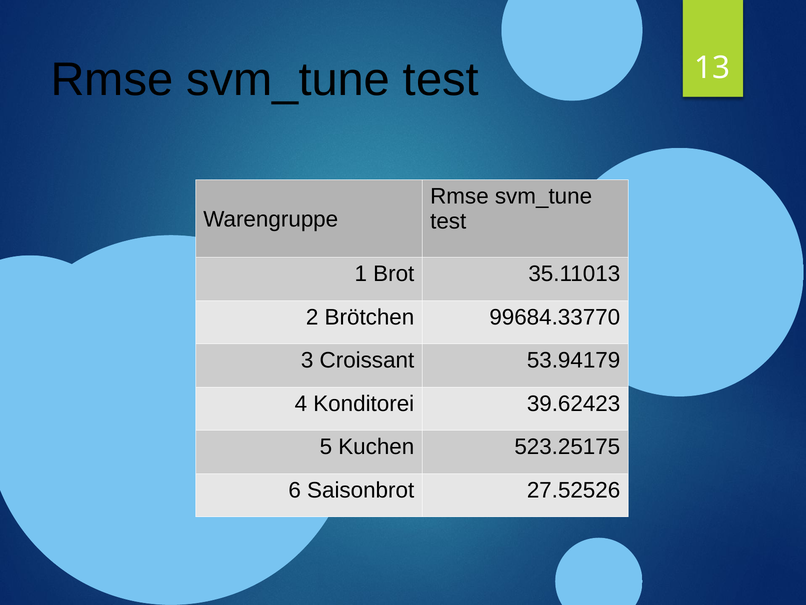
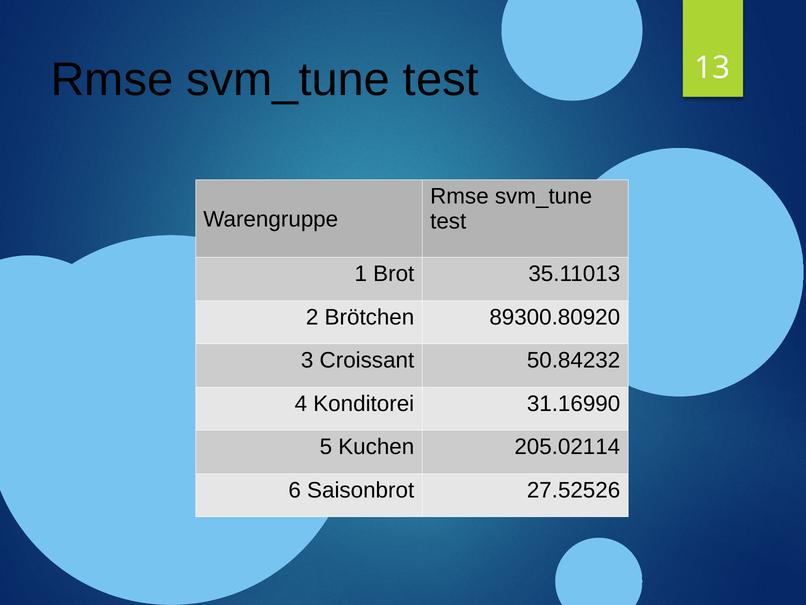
99684.33770: 99684.33770 -> 89300.80920
53.94179: 53.94179 -> 50.84232
39.62423: 39.62423 -> 31.16990
523.25175: 523.25175 -> 205.02114
